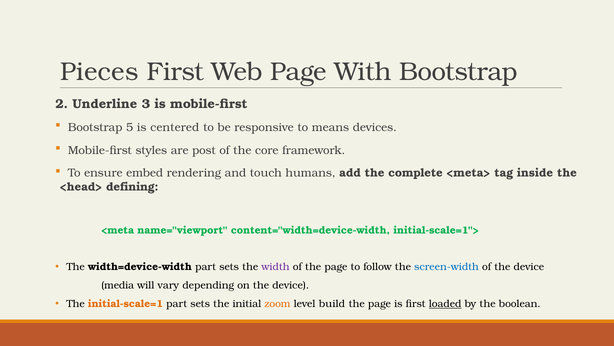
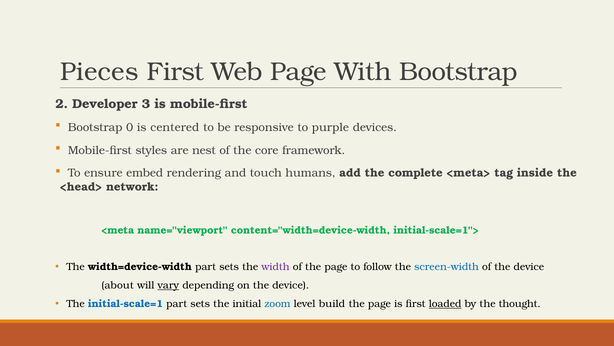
Underline: Underline -> Developer
5: 5 -> 0
means: means -> purple
post: post -> nest
defining: defining -> network
media: media -> about
vary underline: none -> present
initial-scale=1 colour: orange -> blue
zoom colour: orange -> blue
boolean: boolean -> thought
